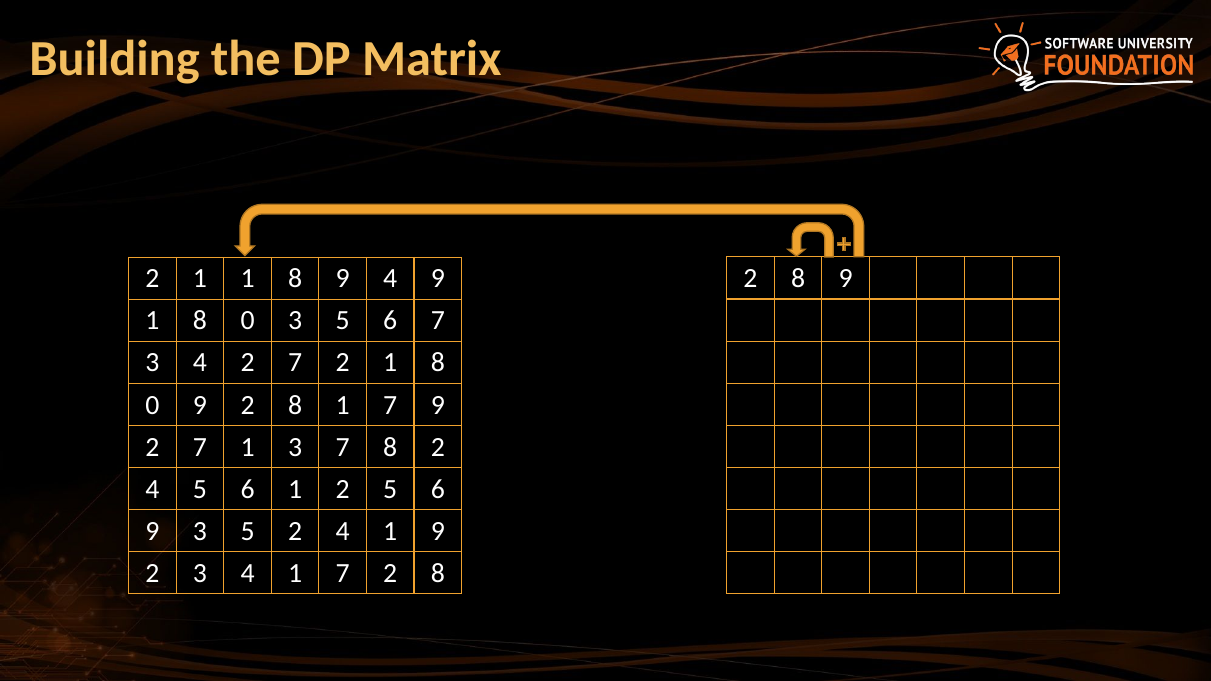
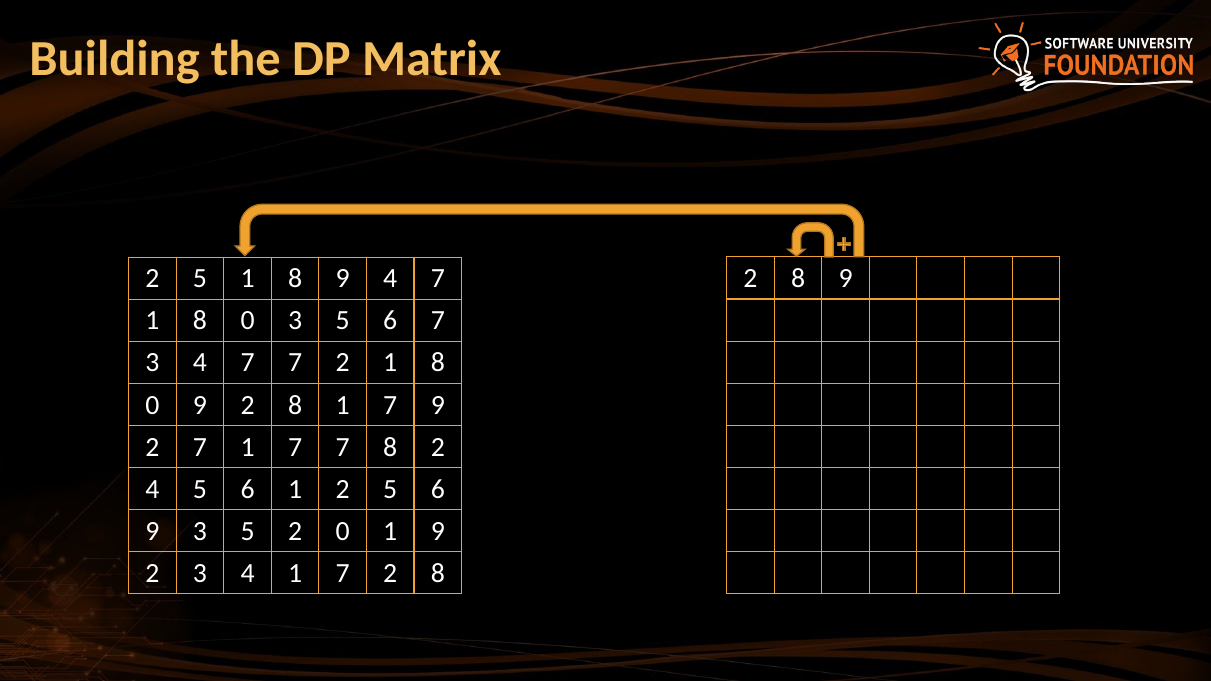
1 at (200, 279): 1 -> 5
9 4 9: 9 -> 7
3 4 2: 2 -> 7
7 1 3: 3 -> 7
5 2 4: 4 -> 0
